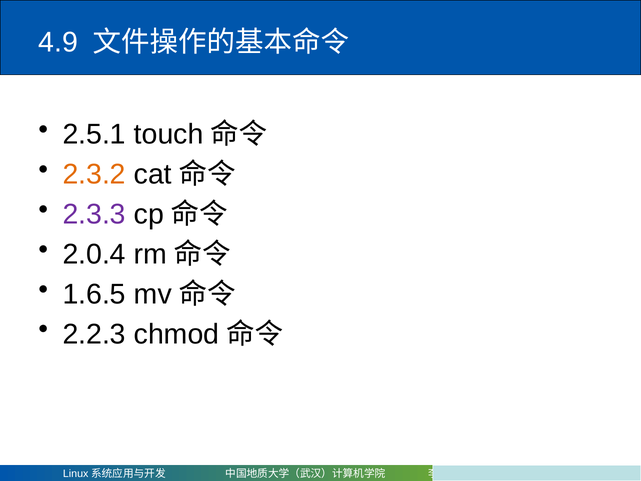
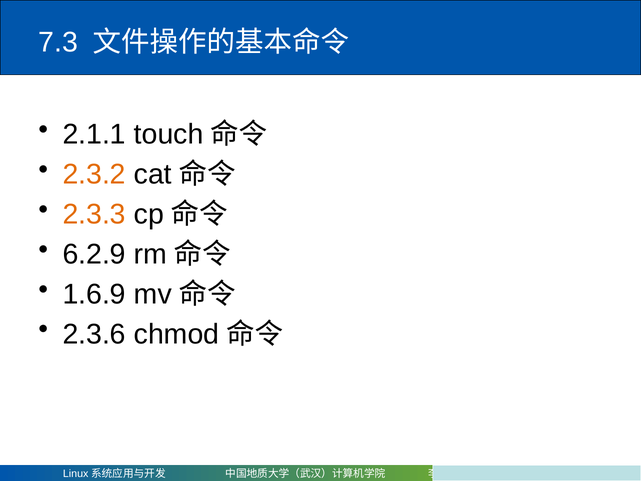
4.9: 4.9 -> 7.3
2.5.1: 2.5.1 -> 2.1.1
2.3.3 colour: purple -> orange
2.0.4: 2.0.4 -> 6.2.9
1.6.5: 1.6.5 -> 1.6.9
2.2.3: 2.2.3 -> 2.3.6
